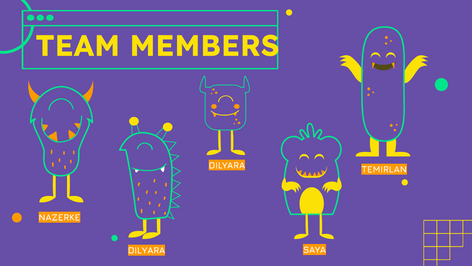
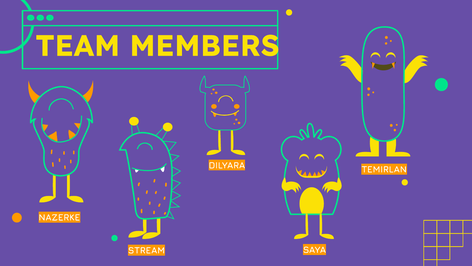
DILYARA at (146, 250): DILYARA -> STREAM
